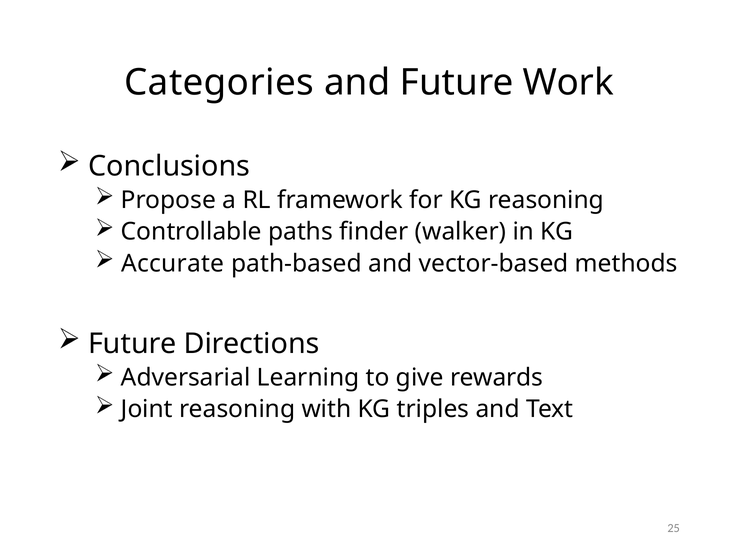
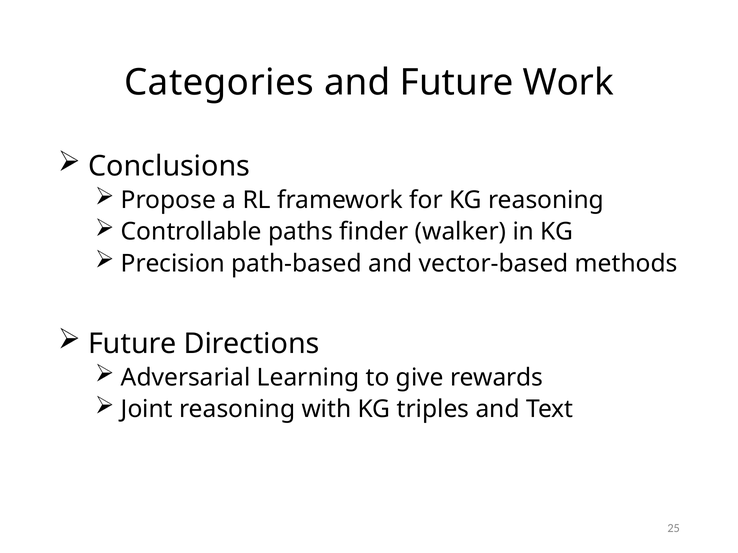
Accurate: Accurate -> Precision
